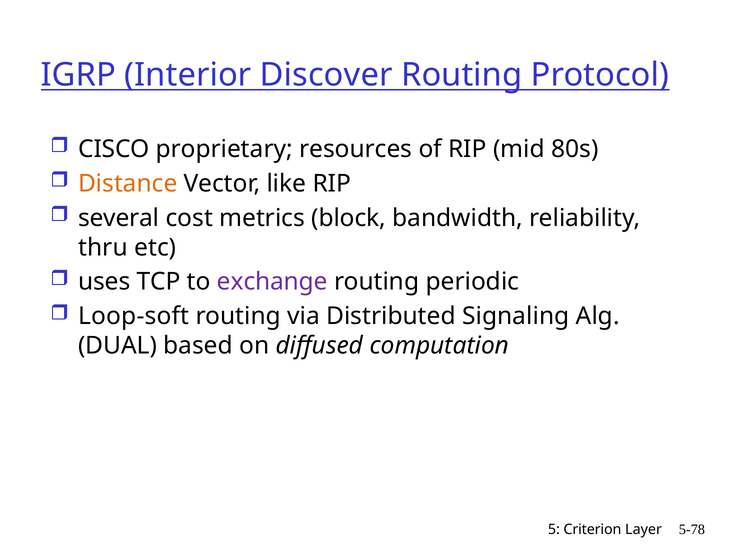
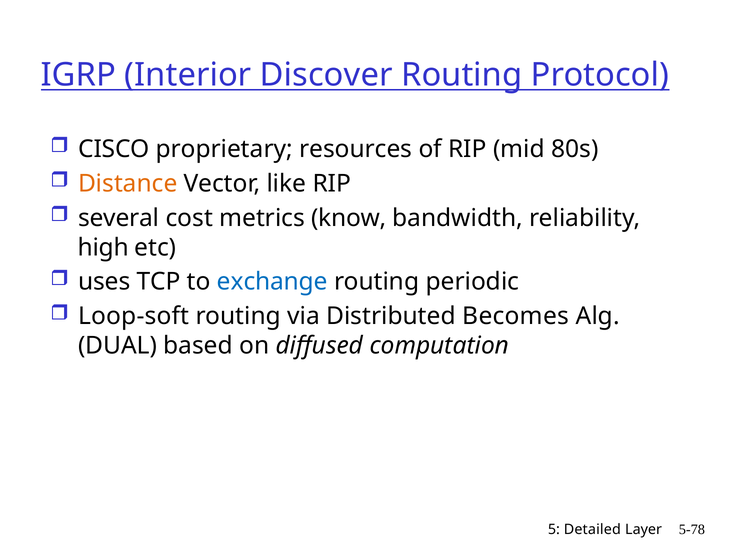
block: block -> know
thru: thru -> high
exchange colour: purple -> blue
Signaling: Signaling -> Becomes
Criterion: Criterion -> Detailed
